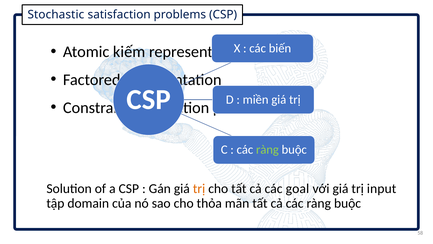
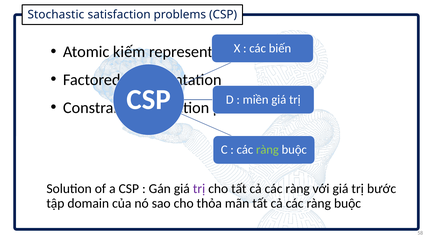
trị at (199, 188) colour: orange -> purple
goal at (297, 188): goal -> ràng
input: input -> bước
